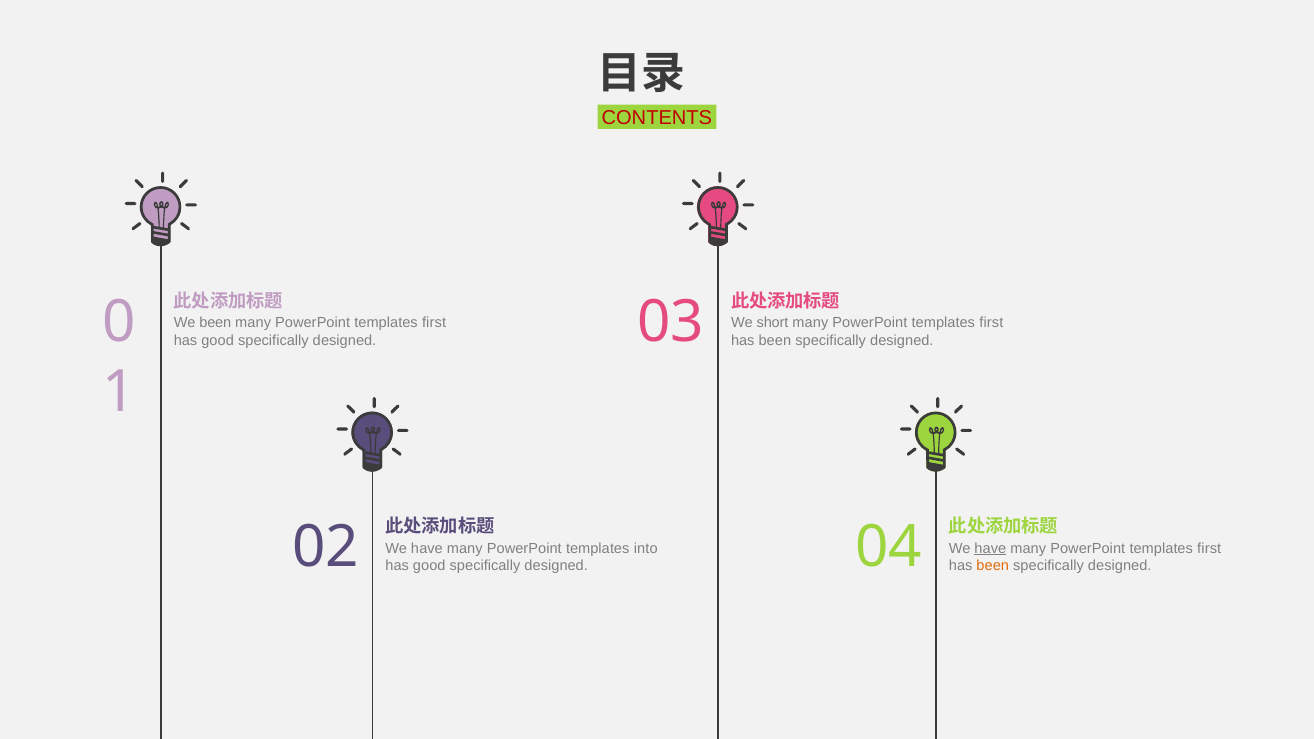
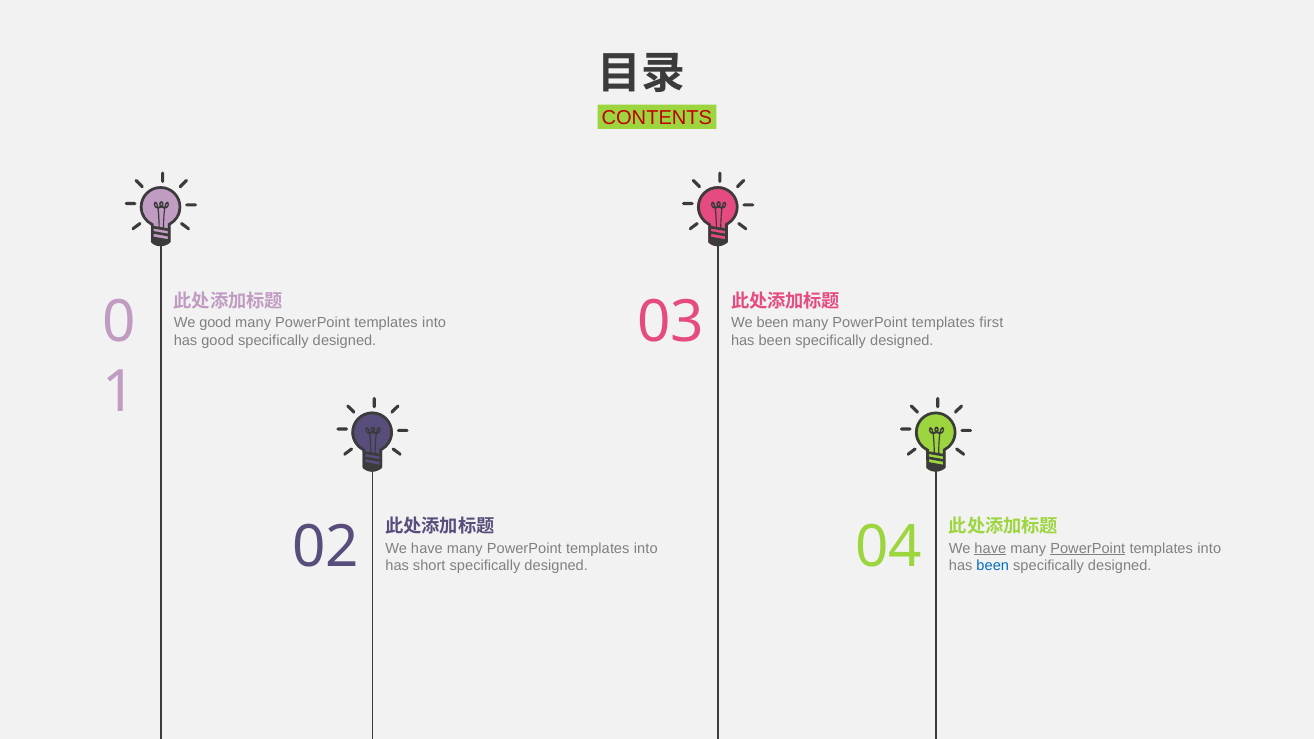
We been: been -> good
first at (434, 323): first -> into
We short: short -> been
PowerPoint at (1088, 548) underline: none -> present
first at (1209, 548): first -> into
good at (429, 566): good -> short
been at (993, 566) colour: orange -> blue
